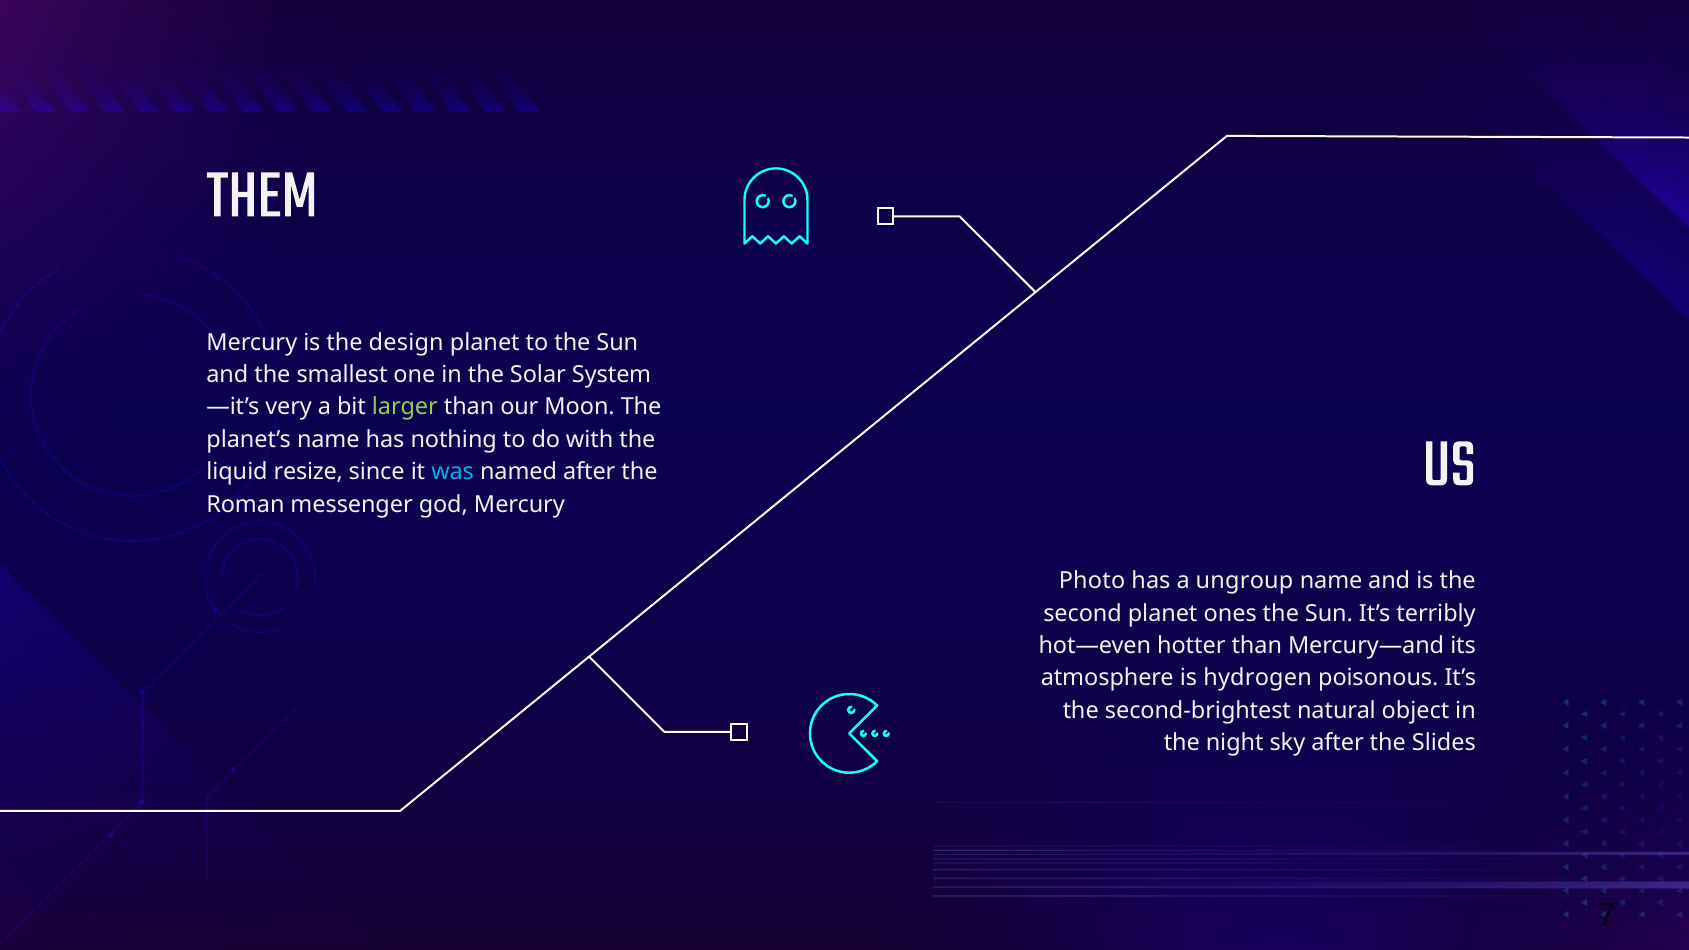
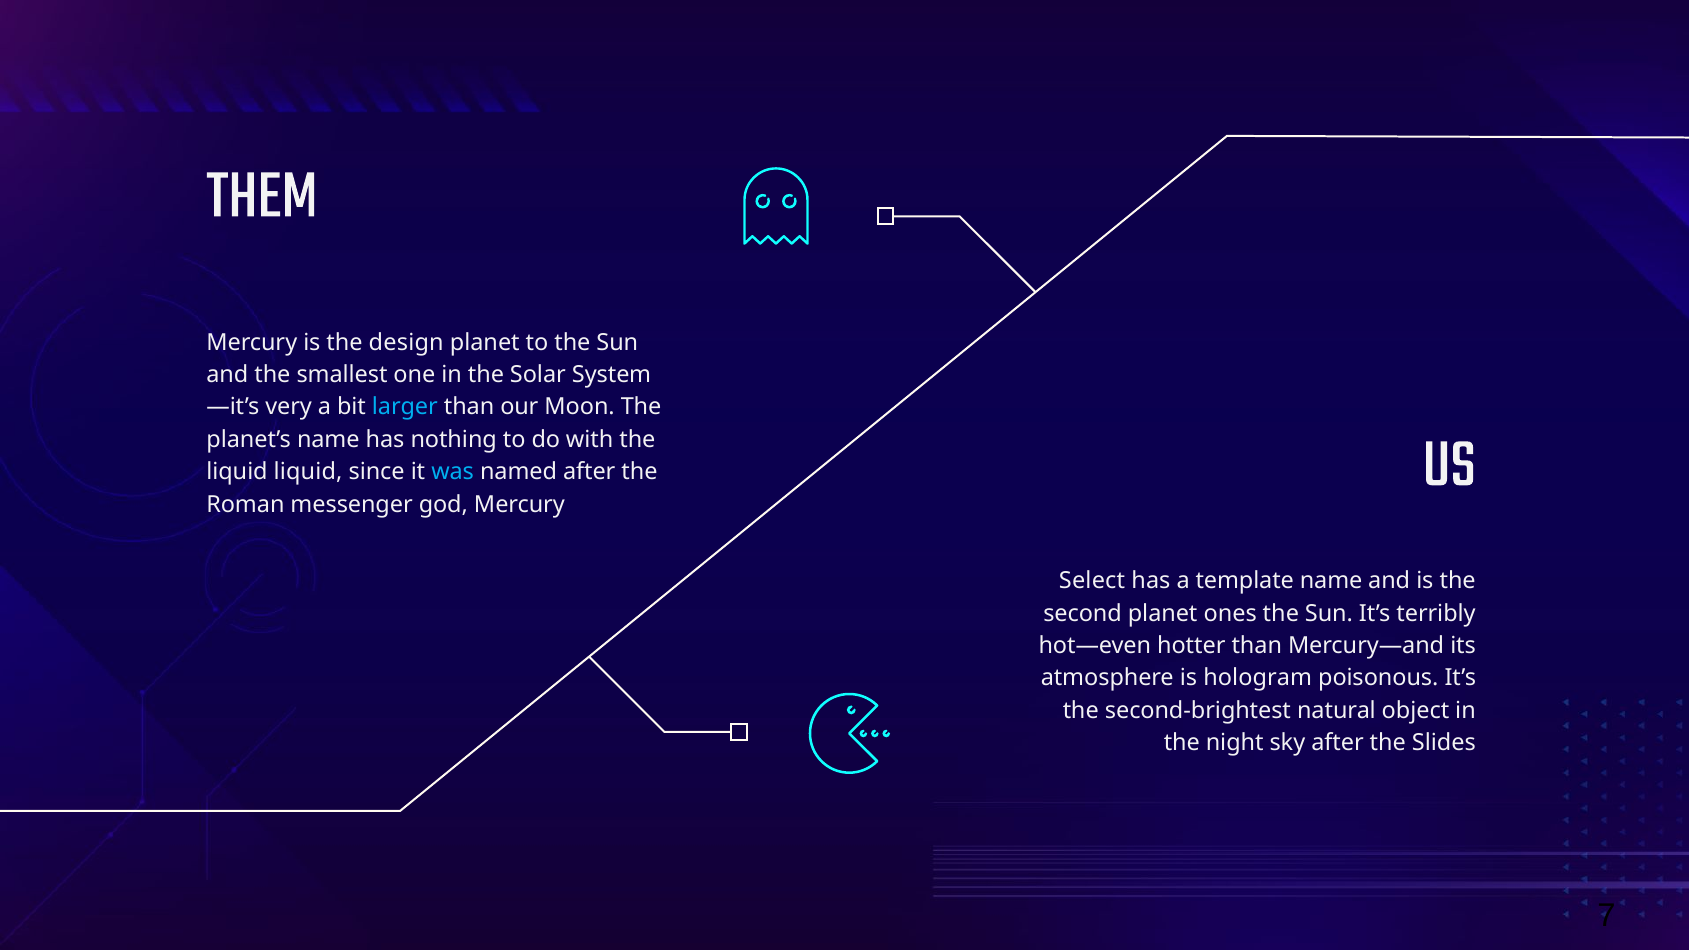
larger colour: light green -> light blue
liquid resize: resize -> liquid
Photo: Photo -> Select
ungroup: ungroup -> template
hydrogen: hydrogen -> hologram
